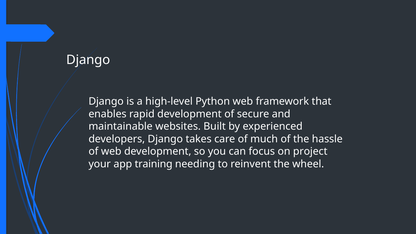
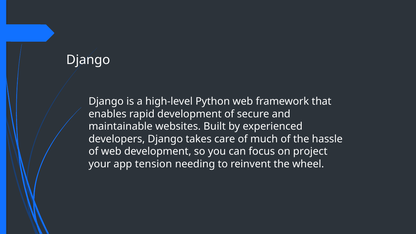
training: training -> tension
